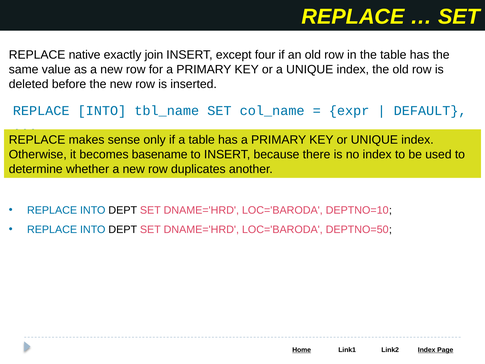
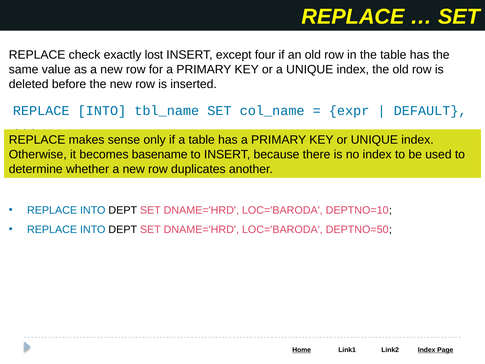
native: native -> check
join: join -> lost
